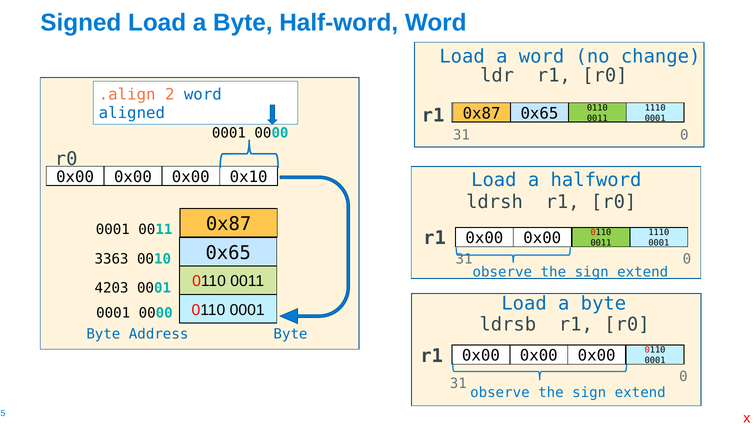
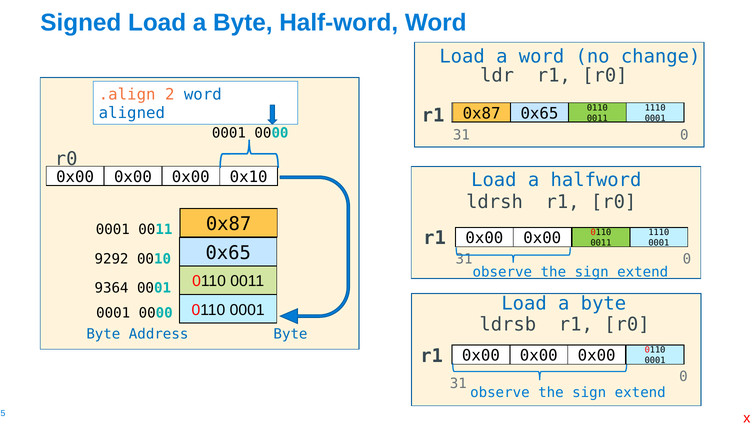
3363: 3363 -> 9292
4203: 4203 -> 9364
